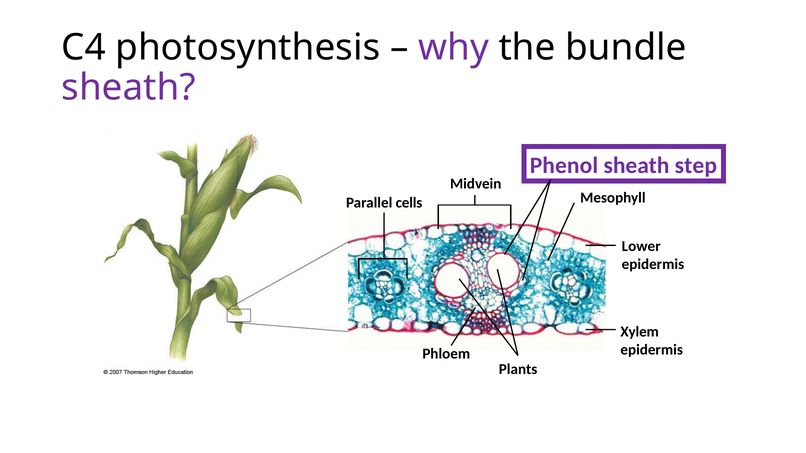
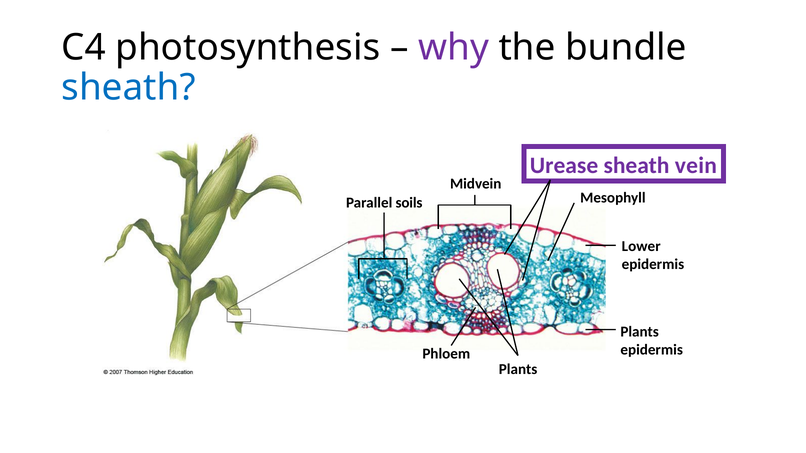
sheath at (129, 88) colour: purple -> blue
Phenol: Phenol -> Urease
step: step -> vein
cells: cells -> soils
Xylem at (640, 332): Xylem -> Plants
